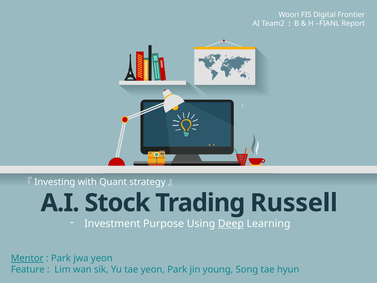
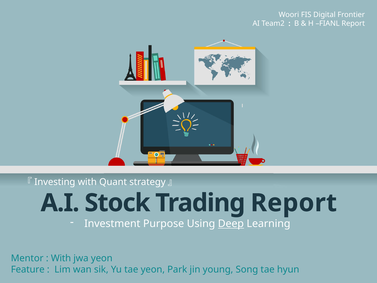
Trading Russell: Russell -> Report
Mentor underline: present -> none
Park at (61, 258): Park -> With
